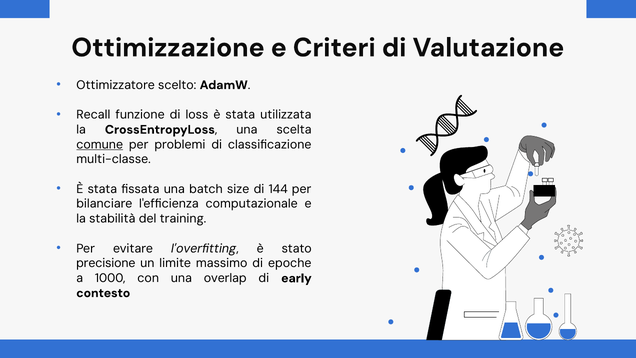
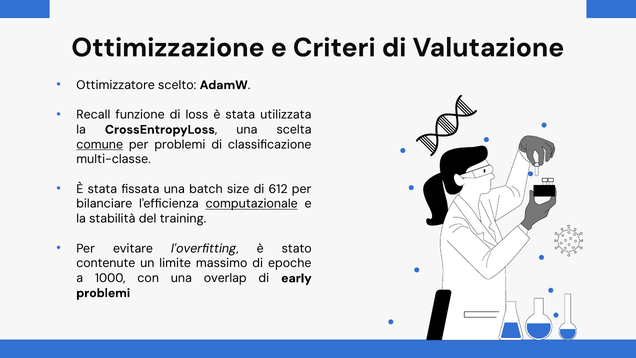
144: 144 -> 612
computazionale underline: none -> present
precisione: precisione -> contenute
contesto at (103, 293): contesto -> problemi
